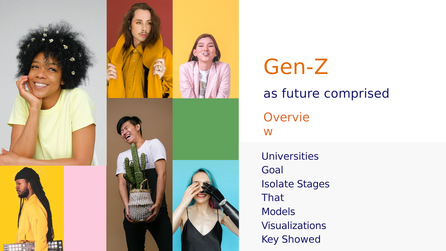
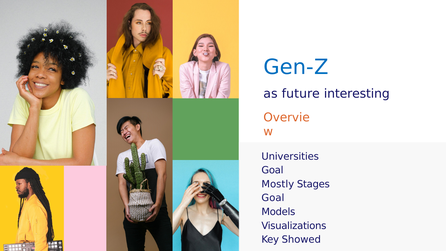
Gen-Z colour: orange -> blue
comprised: comprised -> interesting
Isolate: Isolate -> Mostly
That at (273, 198): That -> Goal
